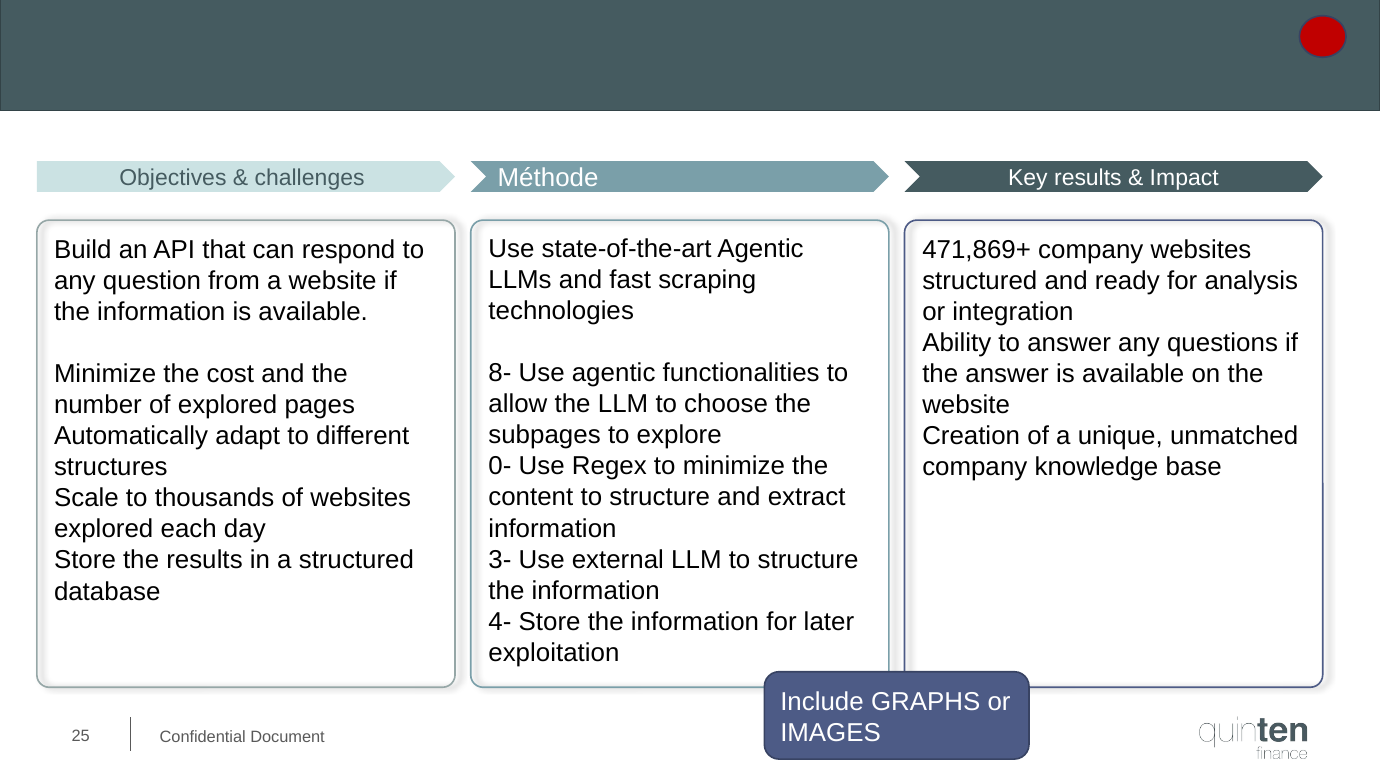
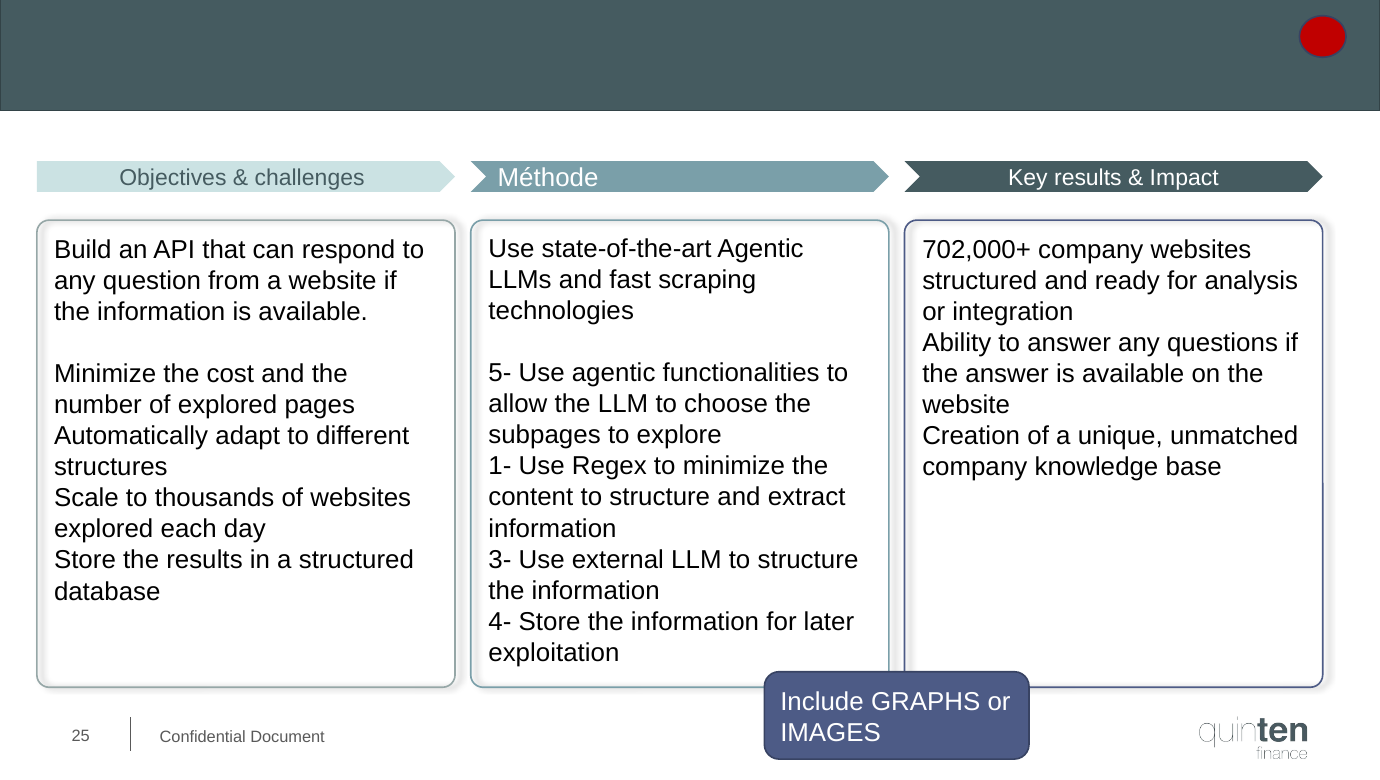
471,869+: 471,869+ -> 702,000+
8-: 8- -> 5-
0-: 0- -> 1-
